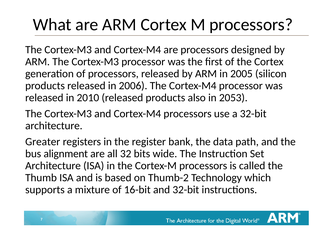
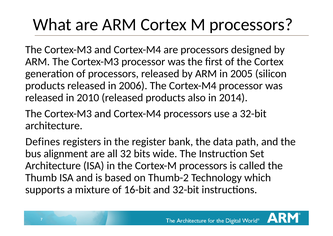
2053: 2053 -> 2014
Greater: Greater -> Defines
